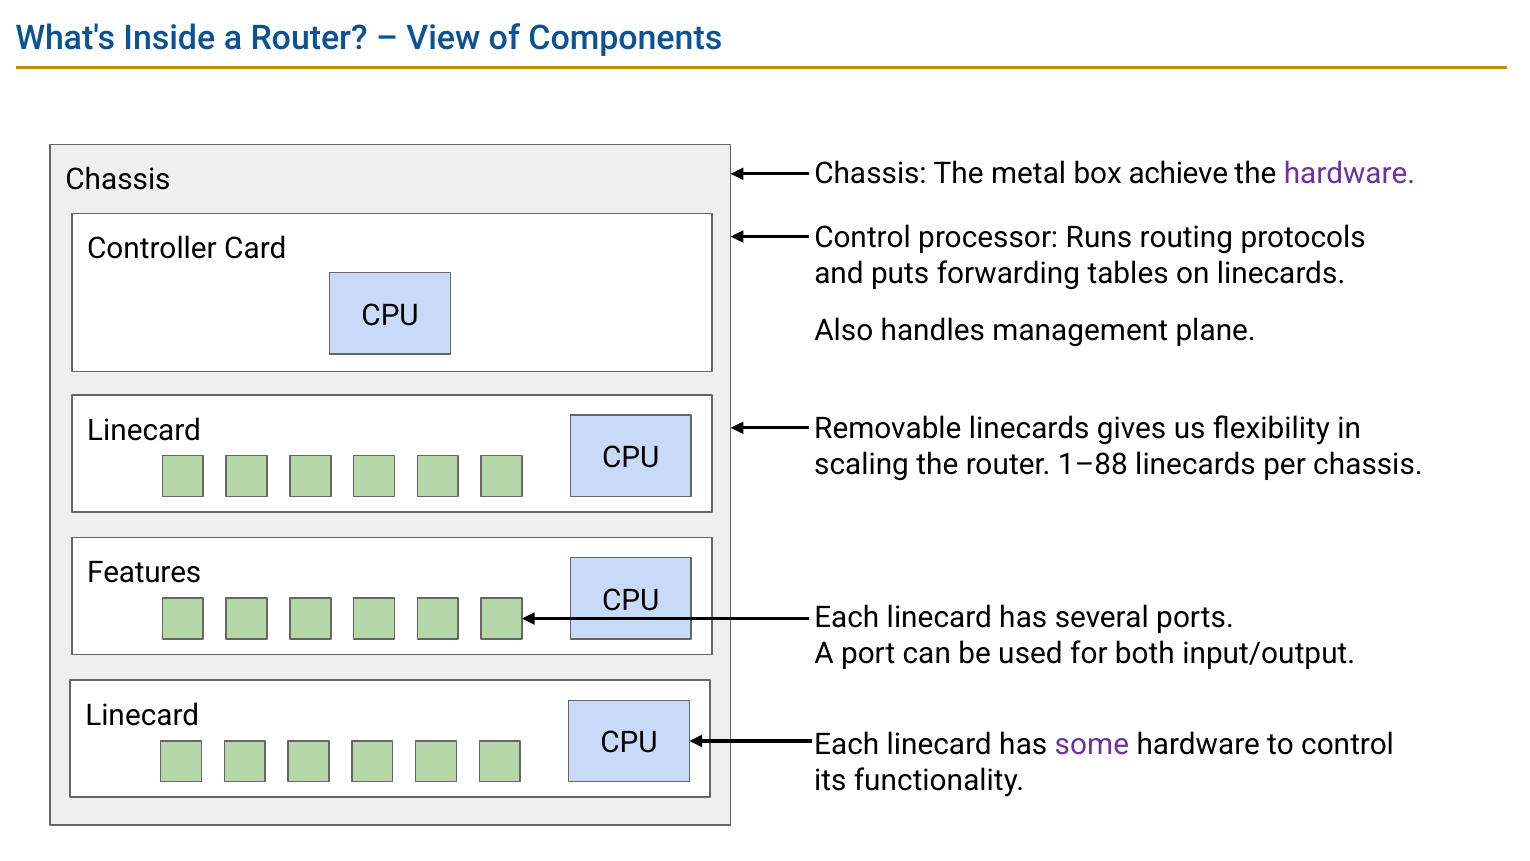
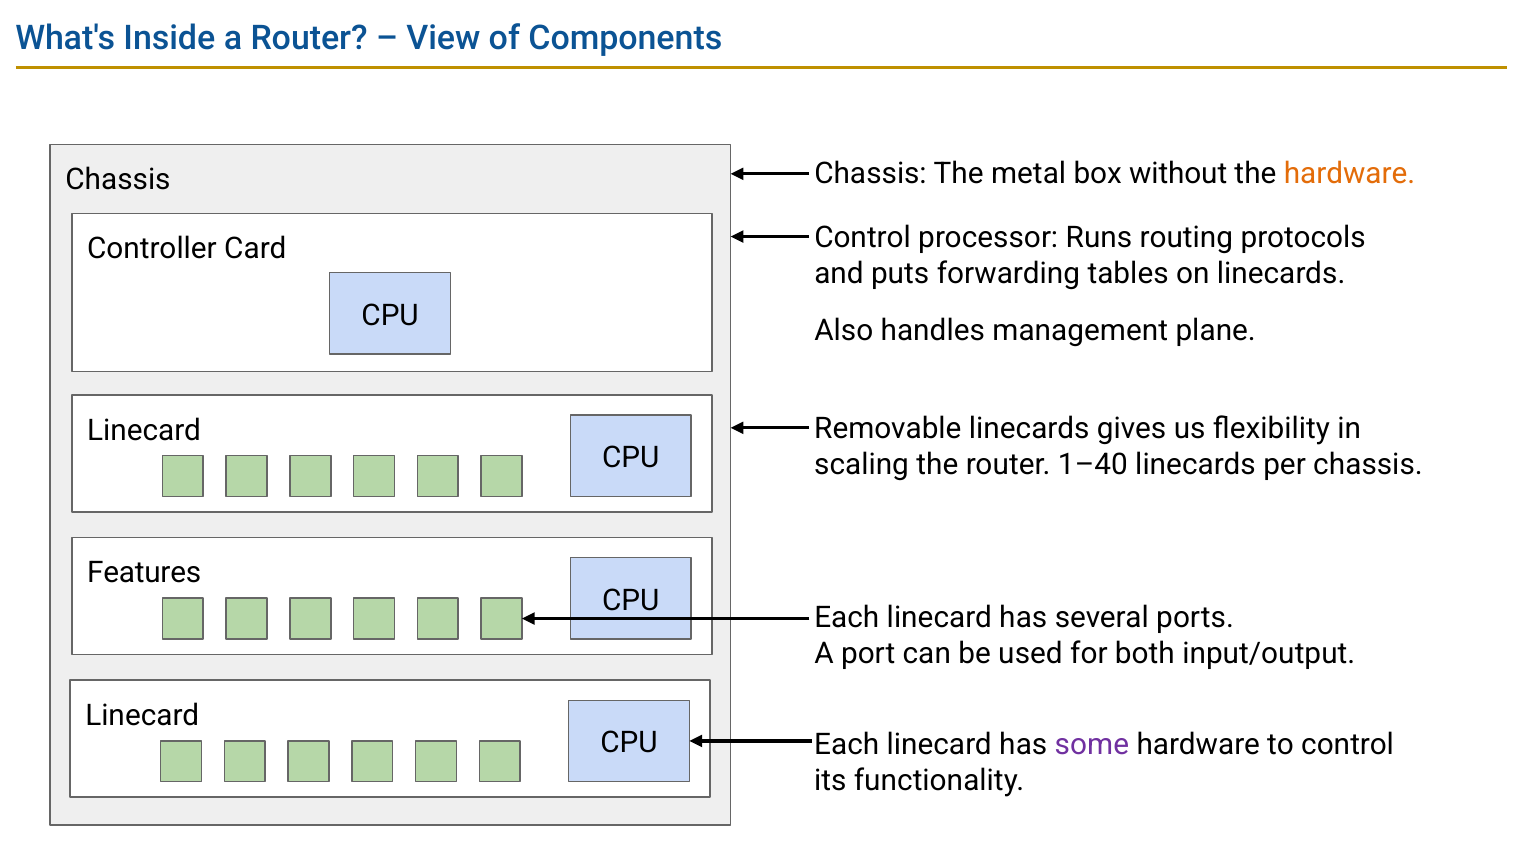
achieve: achieve -> without
hardware at (1350, 174) colour: purple -> orange
1–88: 1–88 -> 1–40
